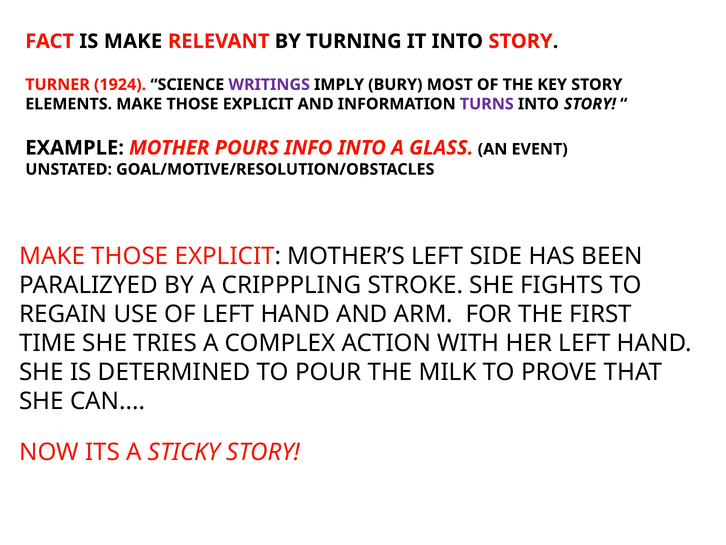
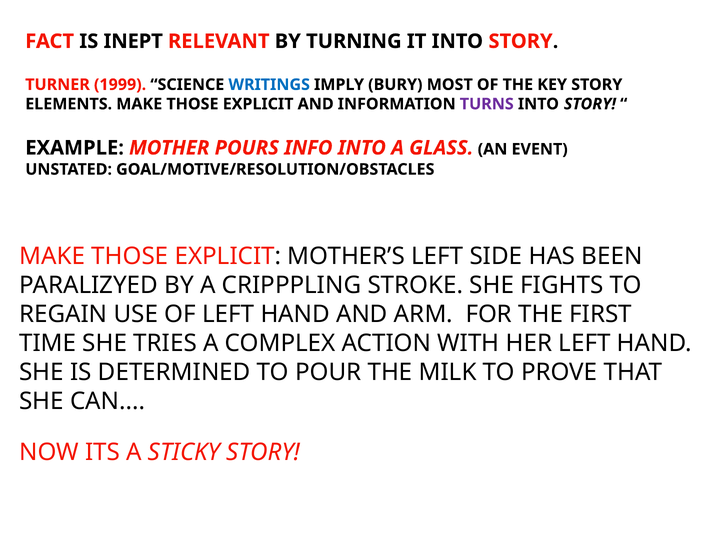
IS MAKE: MAKE -> INEPT
1924: 1924 -> 1999
WRITINGS colour: purple -> blue
